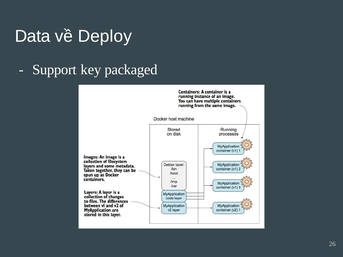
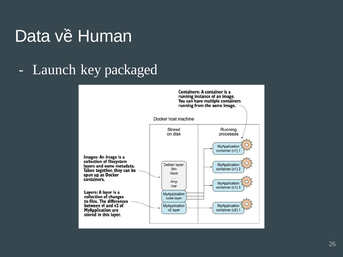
Deploy: Deploy -> Human
Support: Support -> Launch
